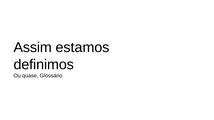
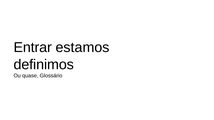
Assim: Assim -> Entrar
